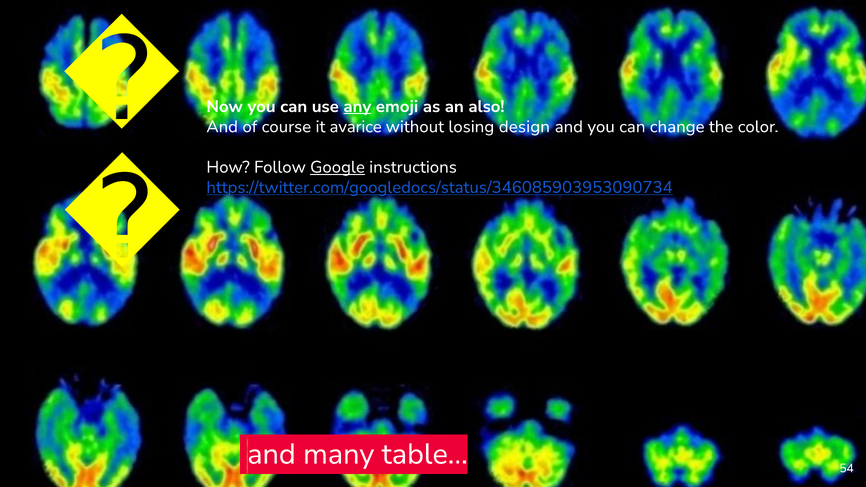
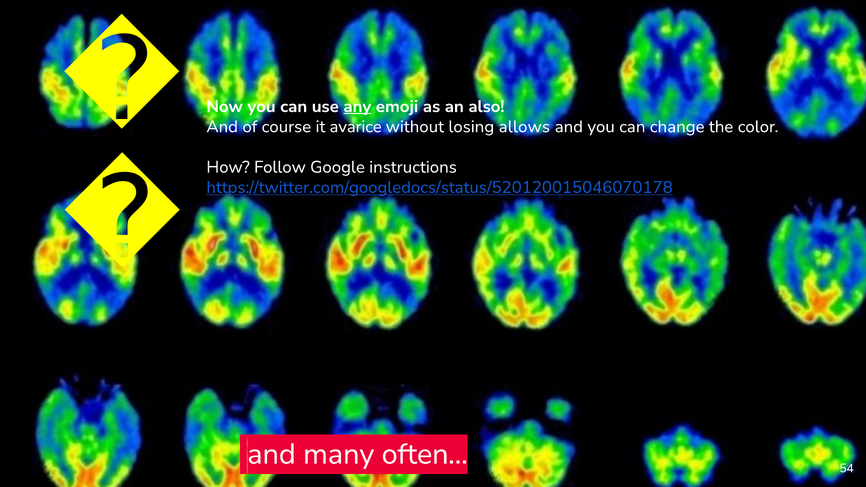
design: design -> allows
Google underline: present -> none
https://twitter.com/googledocs/status/346085903953090734: https://twitter.com/googledocs/status/346085903953090734 -> https://twitter.com/googledocs/status/520120015046070178
table: table -> often
